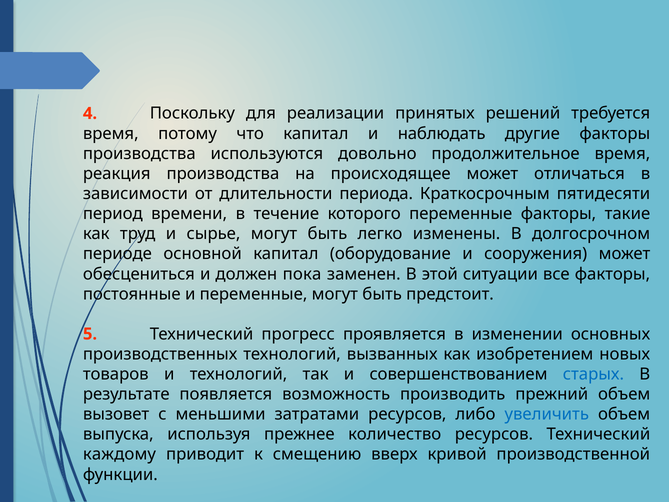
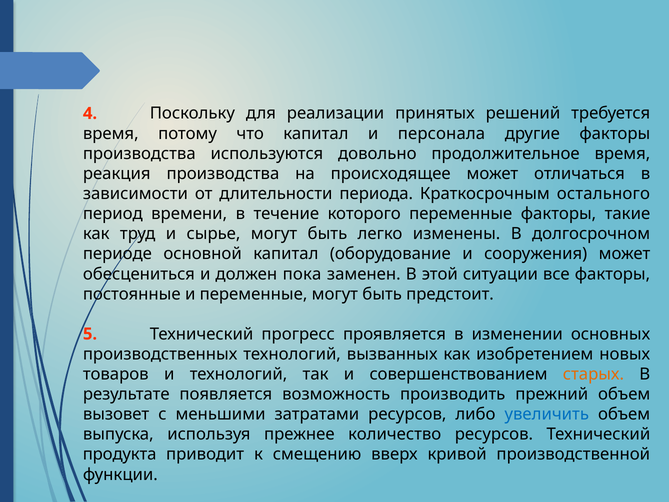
наблюдать: наблюдать -> персонала
пятидесяти: пятидесяти -> остального
старых colour: blue -> orange
каждому: каждому -> продукта
